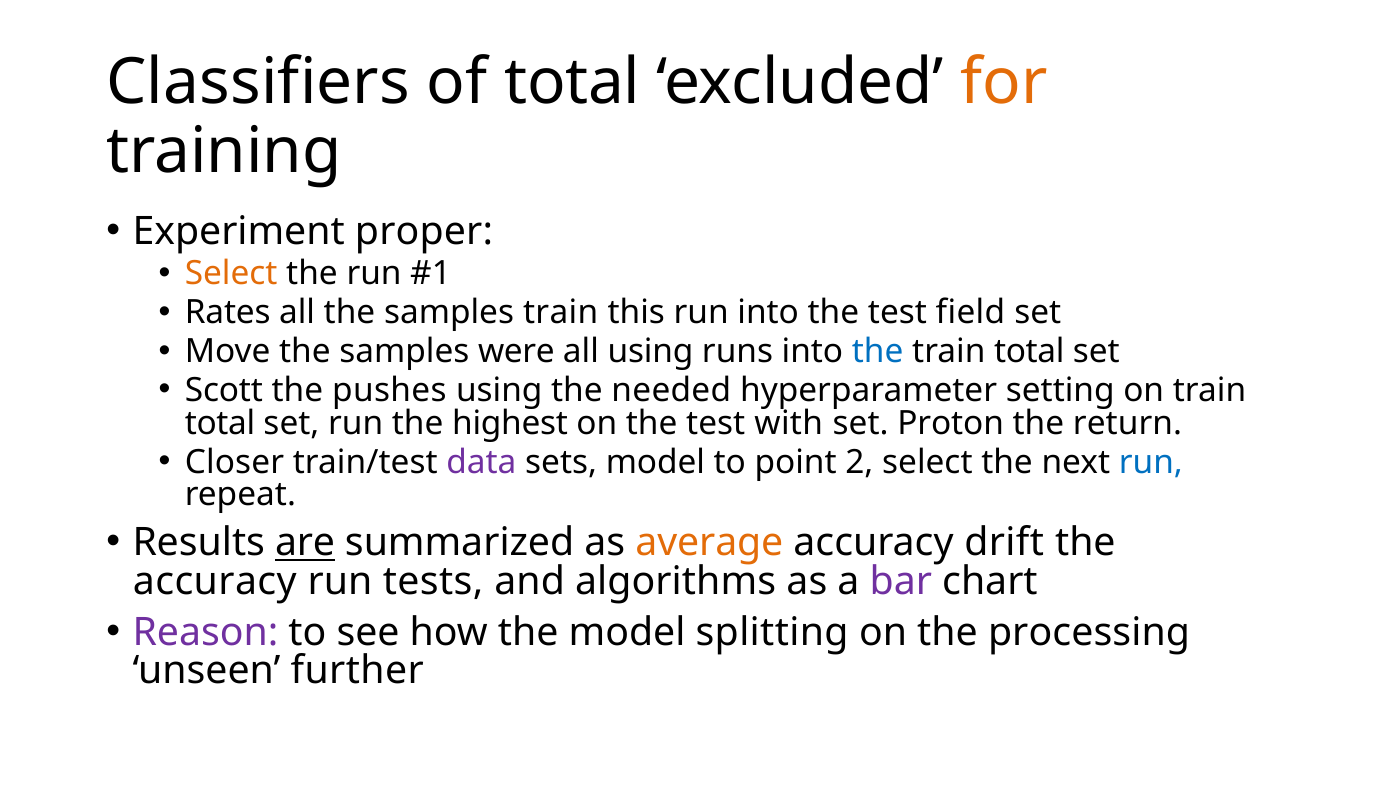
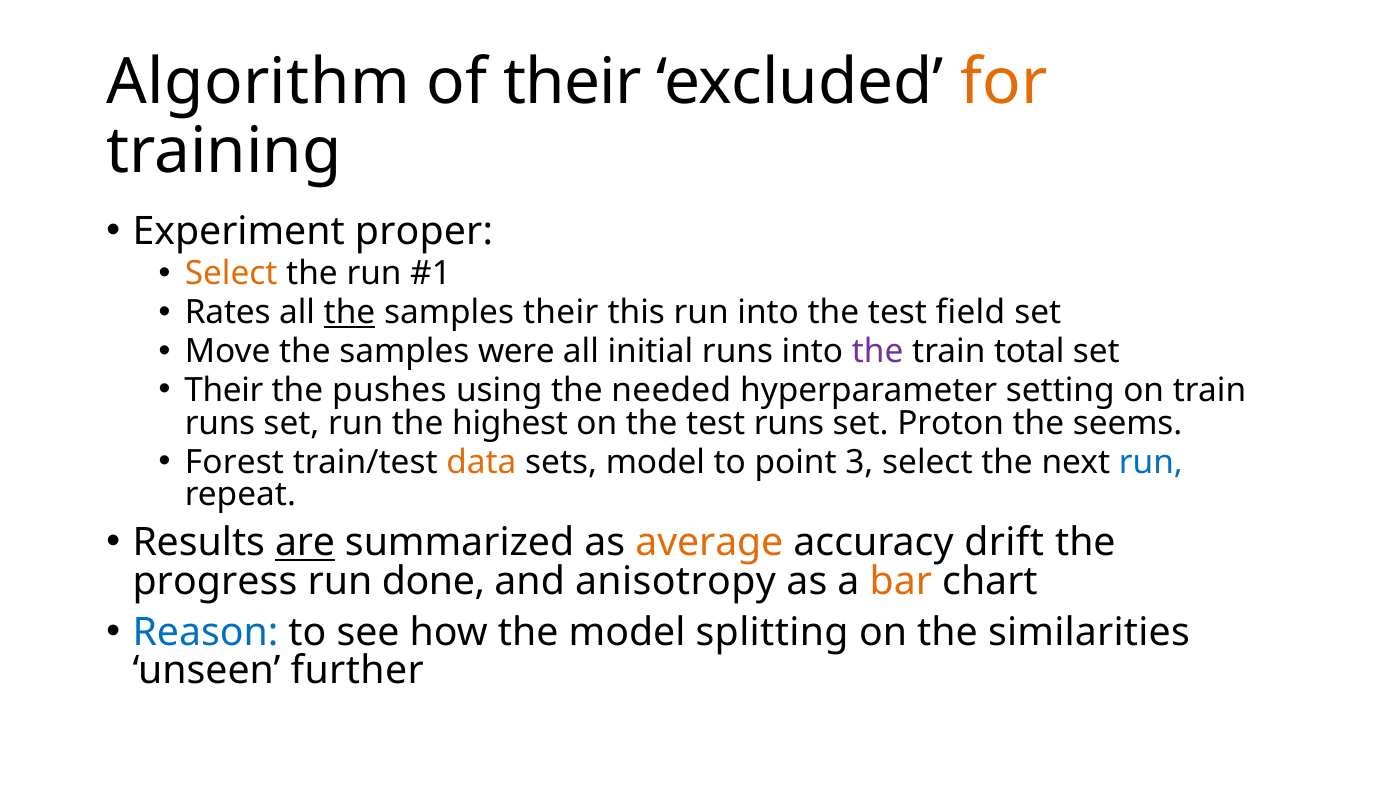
Classifiers: Classifiers -> Algorithm
of total: total -> their
the at (350, 313) underline: none -> present
samples train: train -> their
all using: using -> initial
the at (878, 352) colour: blue -> purple
Scott at (224, 391): Scott -> Their
total at (220, 423): total -> runs
test with: with -> runs
return: return -> seems
Closer: Closer -> Forest
data colour: purple -> orange
2: 2 -> 3
accuracy at (215, 581): accuracy -> progress
tests: tests -> done
algorithms: algorithms -> anisotropy
bar colour: purple -> orange
Reason colour: purple -> blue
processing: processing -> similarities
